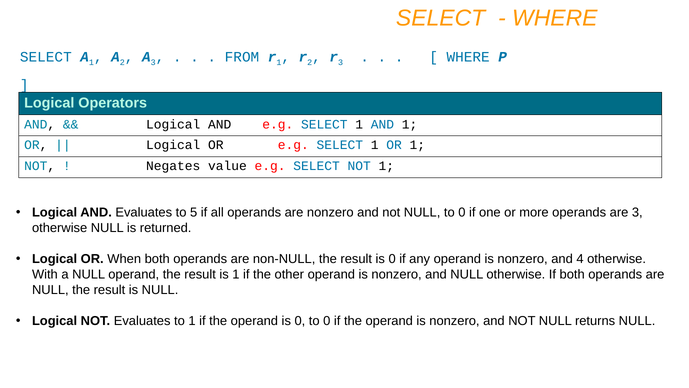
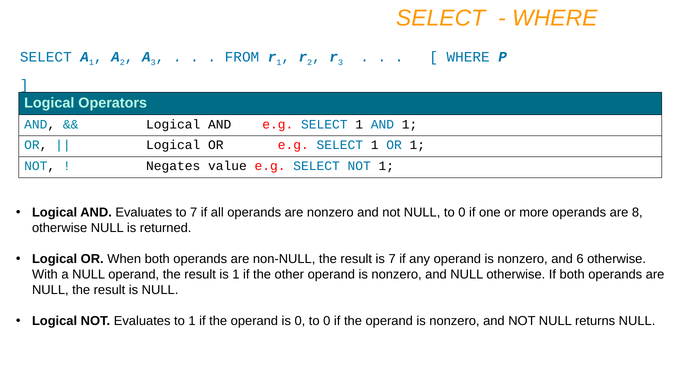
to 5: 5 -> 7
are 3: 3 -> 8
result is 0: 0 -> 7
4: 4 -> 6
